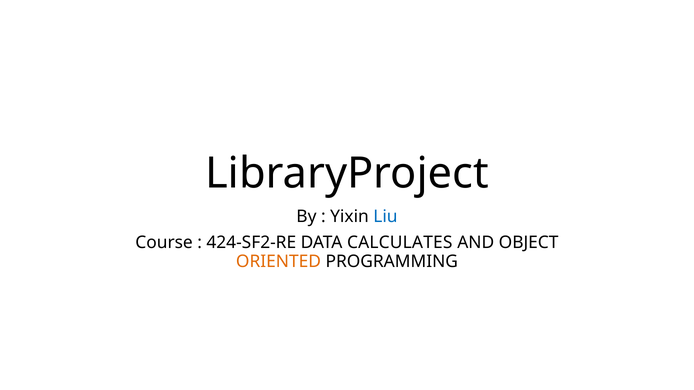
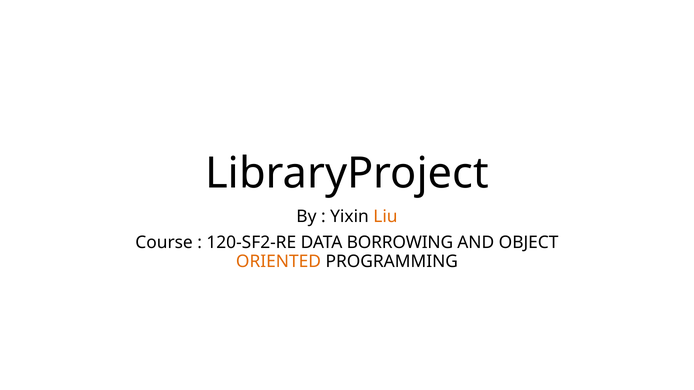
Liu colour: blue -> orange
424-SF2-RE: 424-SF2-RE -> 120-SF2-RE
CALCULATES: CALCULATES -> BORROWING
